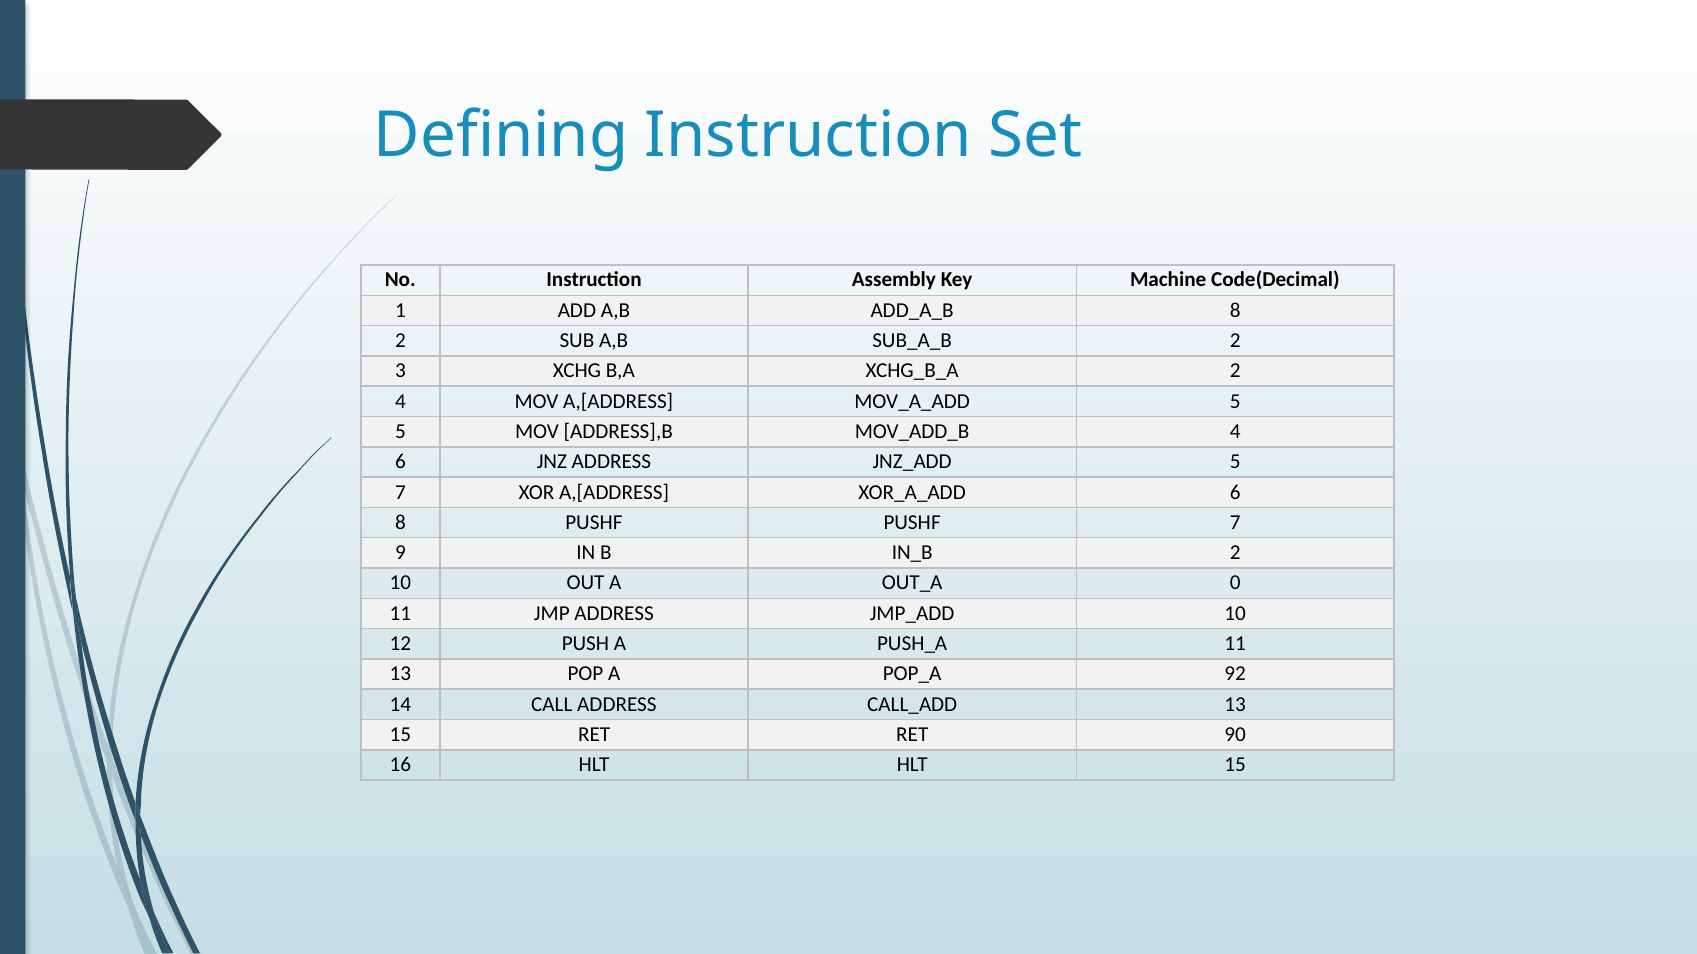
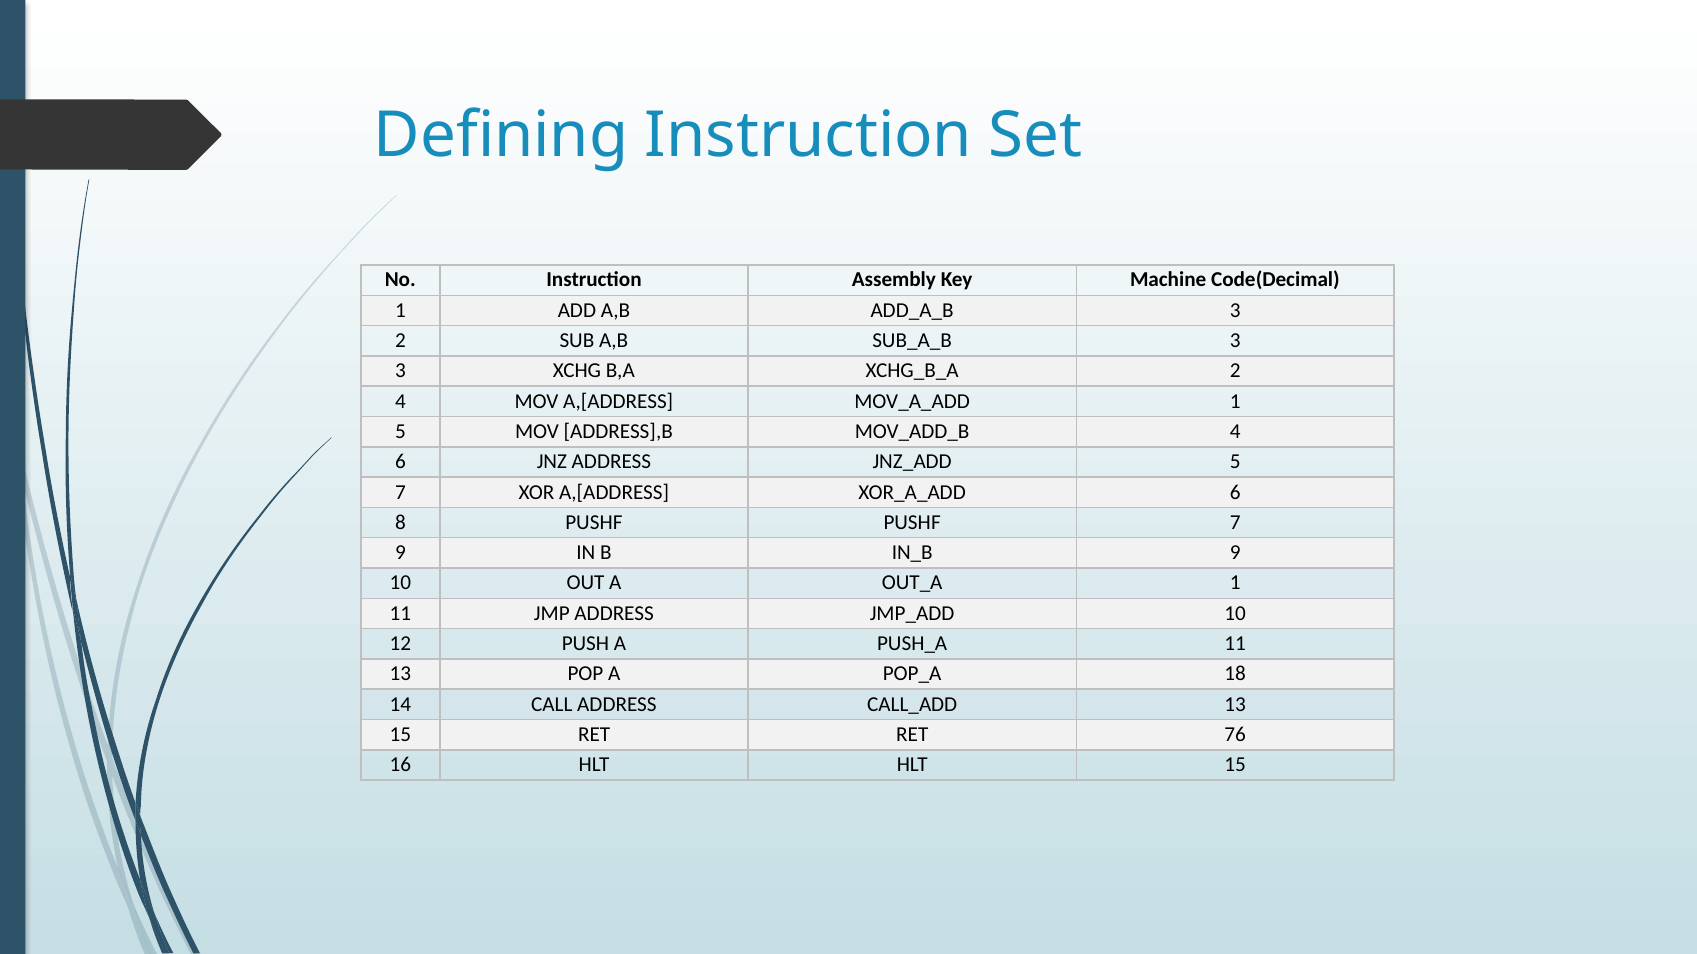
8 at (1235, 310): 8 -> 3
2 at (1235, 341): 2 -> 3
5 at (1235, 401): 5 -> 1
2 at (1235, 553): 2 -> 9
0 at (1235, 583): 0 -> 1
92: 92 -> 18
90: 90 -> 76
